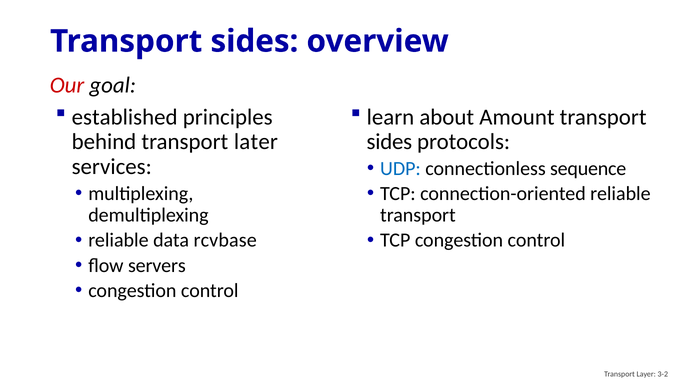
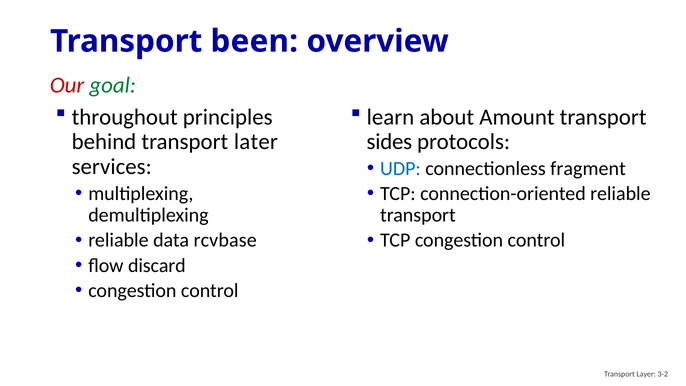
sides at (254, 41): sides -> been
goal colour: black -> green
established: established -> throughout
sequence: sequence -> fragment
servers: servers -> discard
